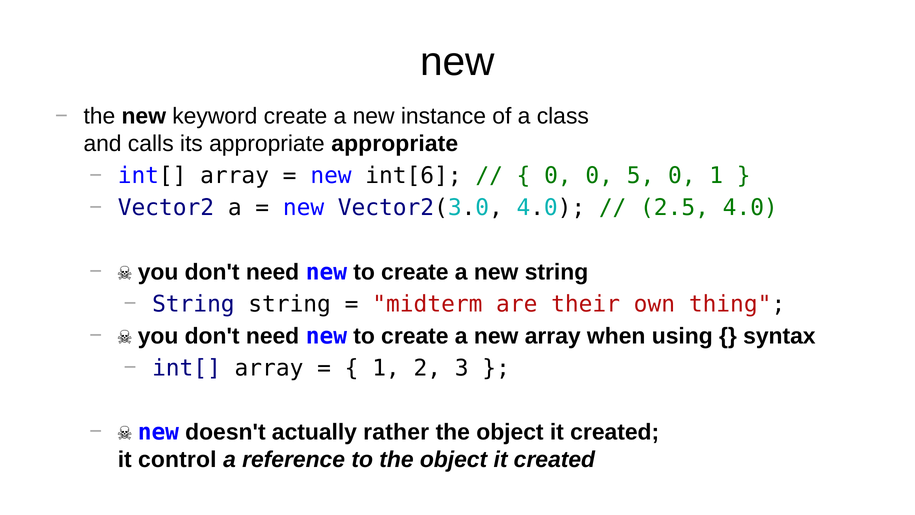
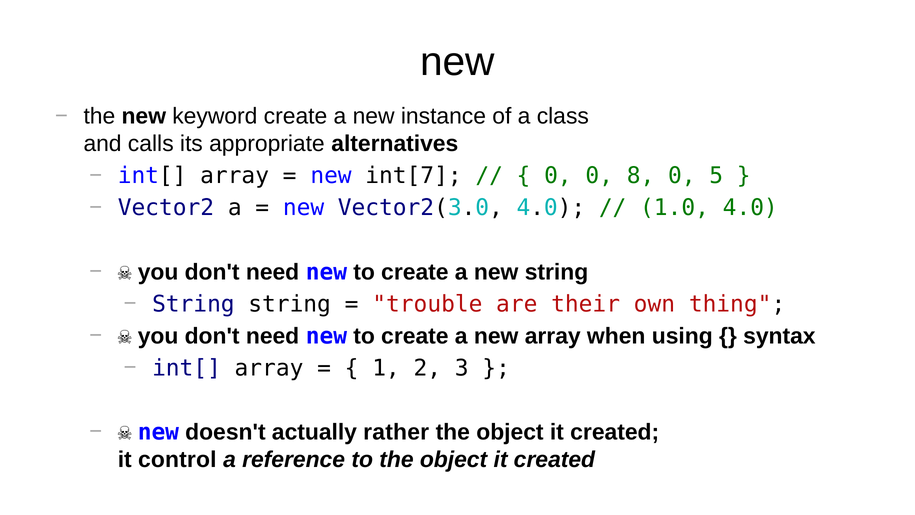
appropriate appropriate: appropriate -> alternatives
int[6: int[6 -> int[7
5: 5 -> 8
0 1: 1 -> 5
2.5: 2.5 -> 1.0
midterm: midterm -> trouble
